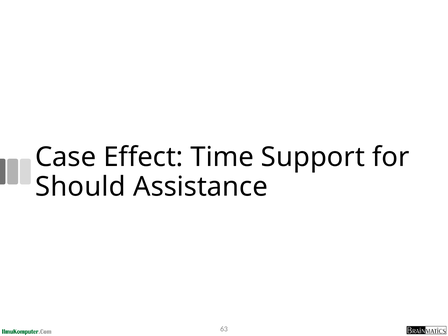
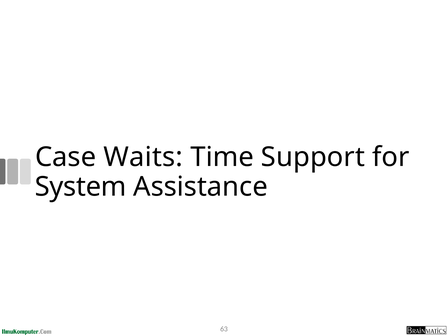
Effect: Effect -> Waits
Should: Should -> System
